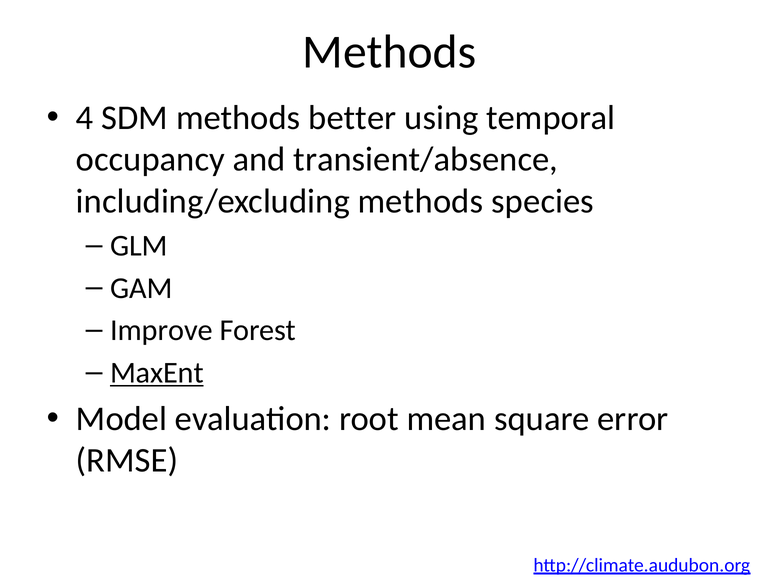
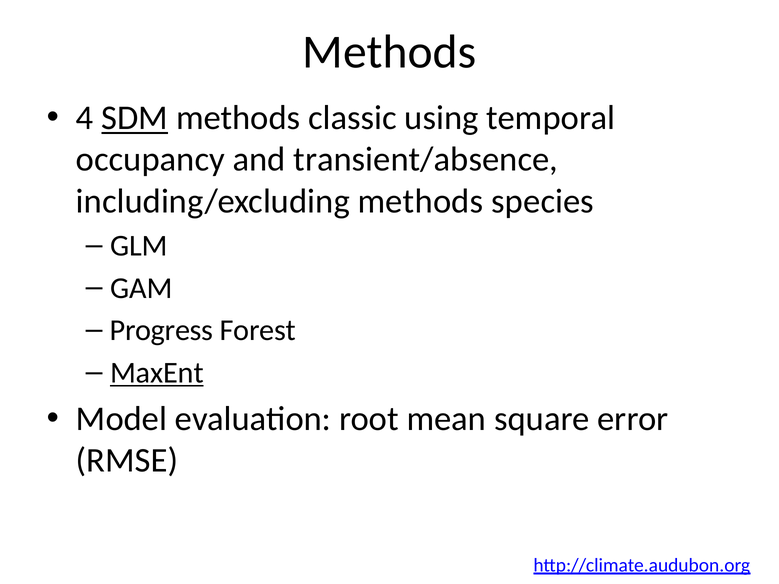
SDM underline: none -> present
better: better -> classic
Improve: Improve -> Progress
